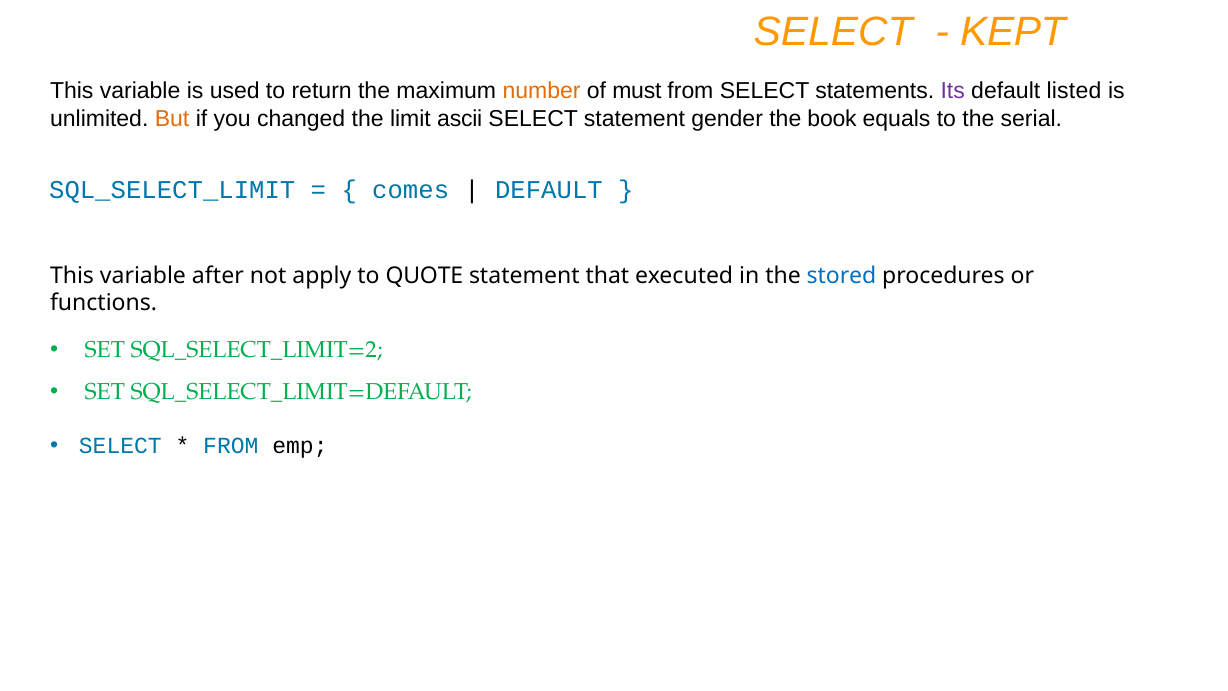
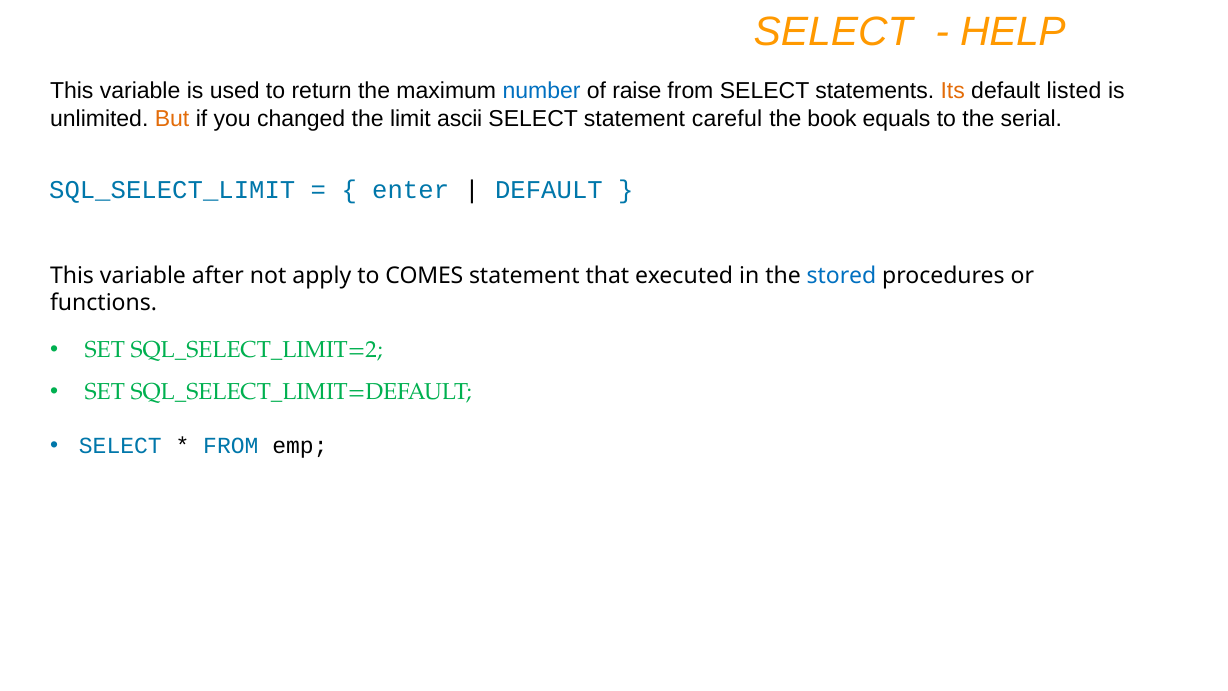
KEPT: KEPT -> HELP
number colour: orange -> blue
must: must -> raise
Its colour: purple -> orange
gender: gender -> careful
comes: comes -> enter
QUOTE: QUOTE -> COMES
